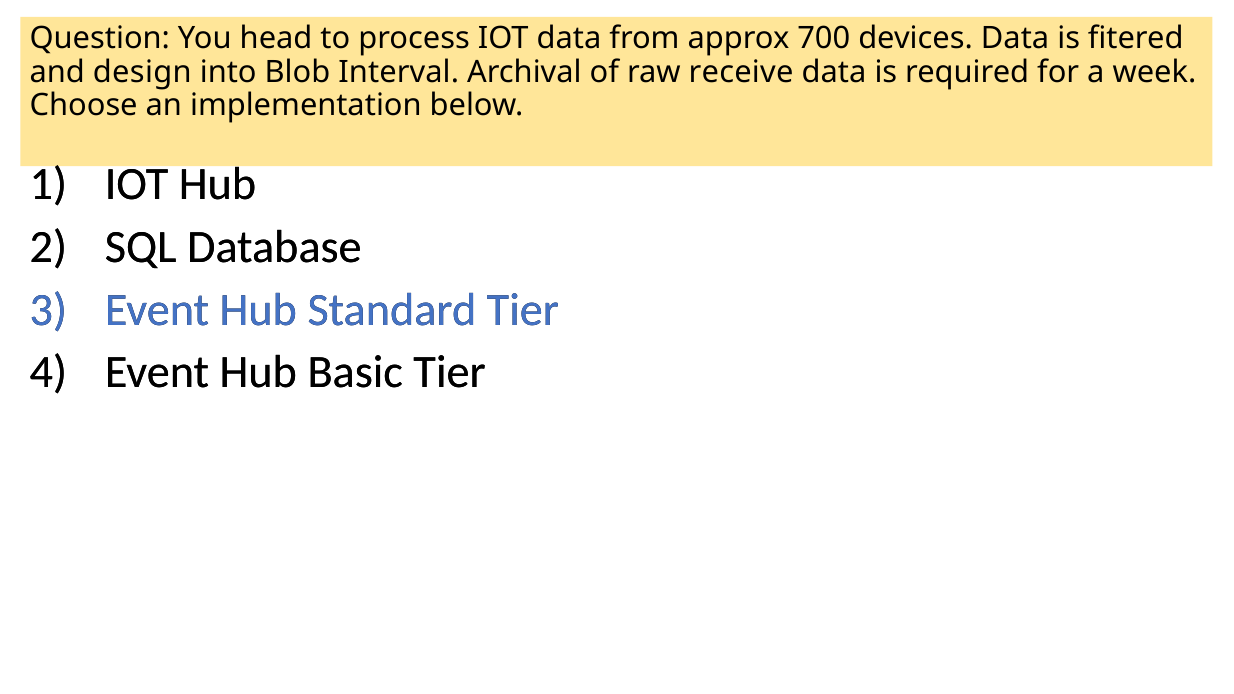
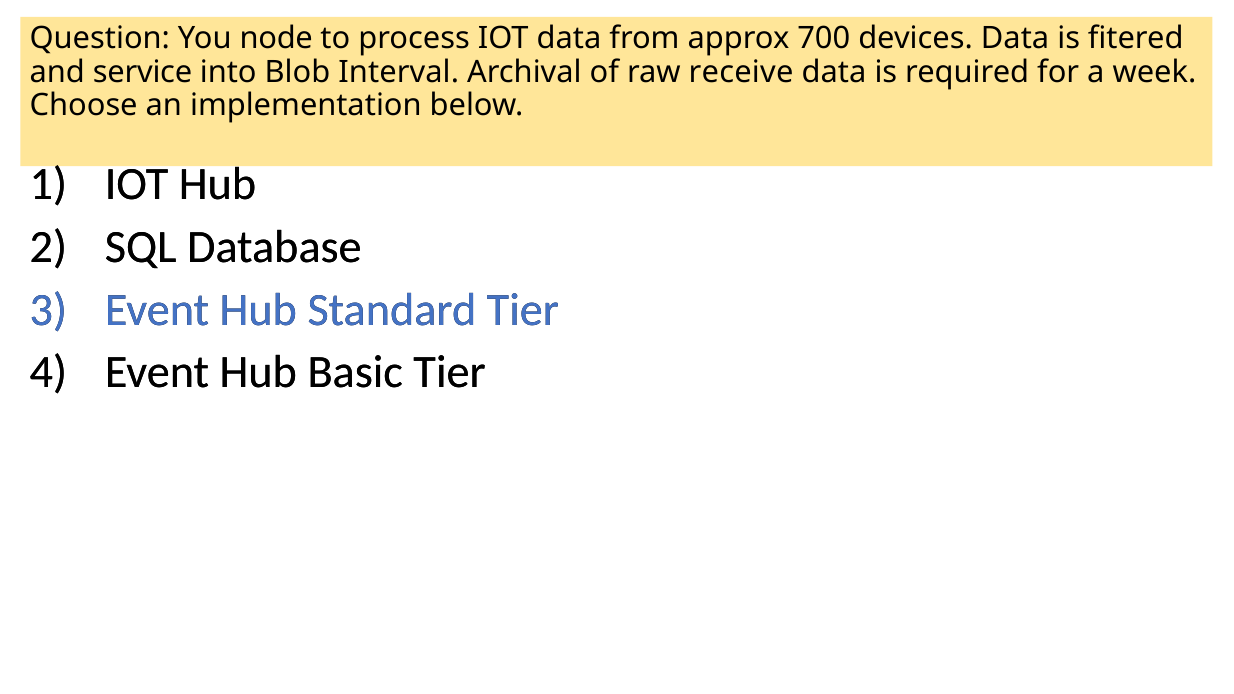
head: head -> node
design: design -> service
